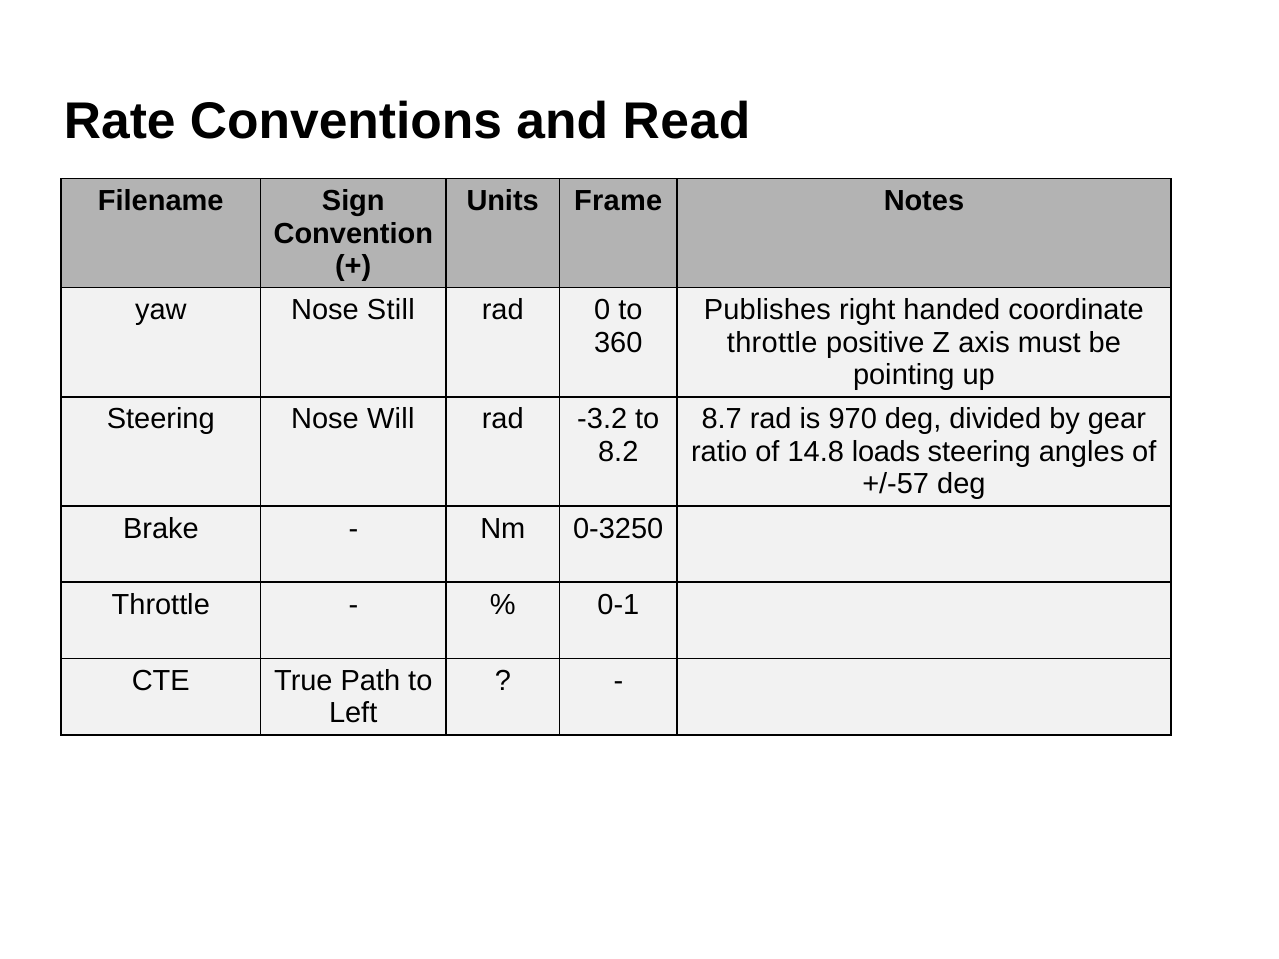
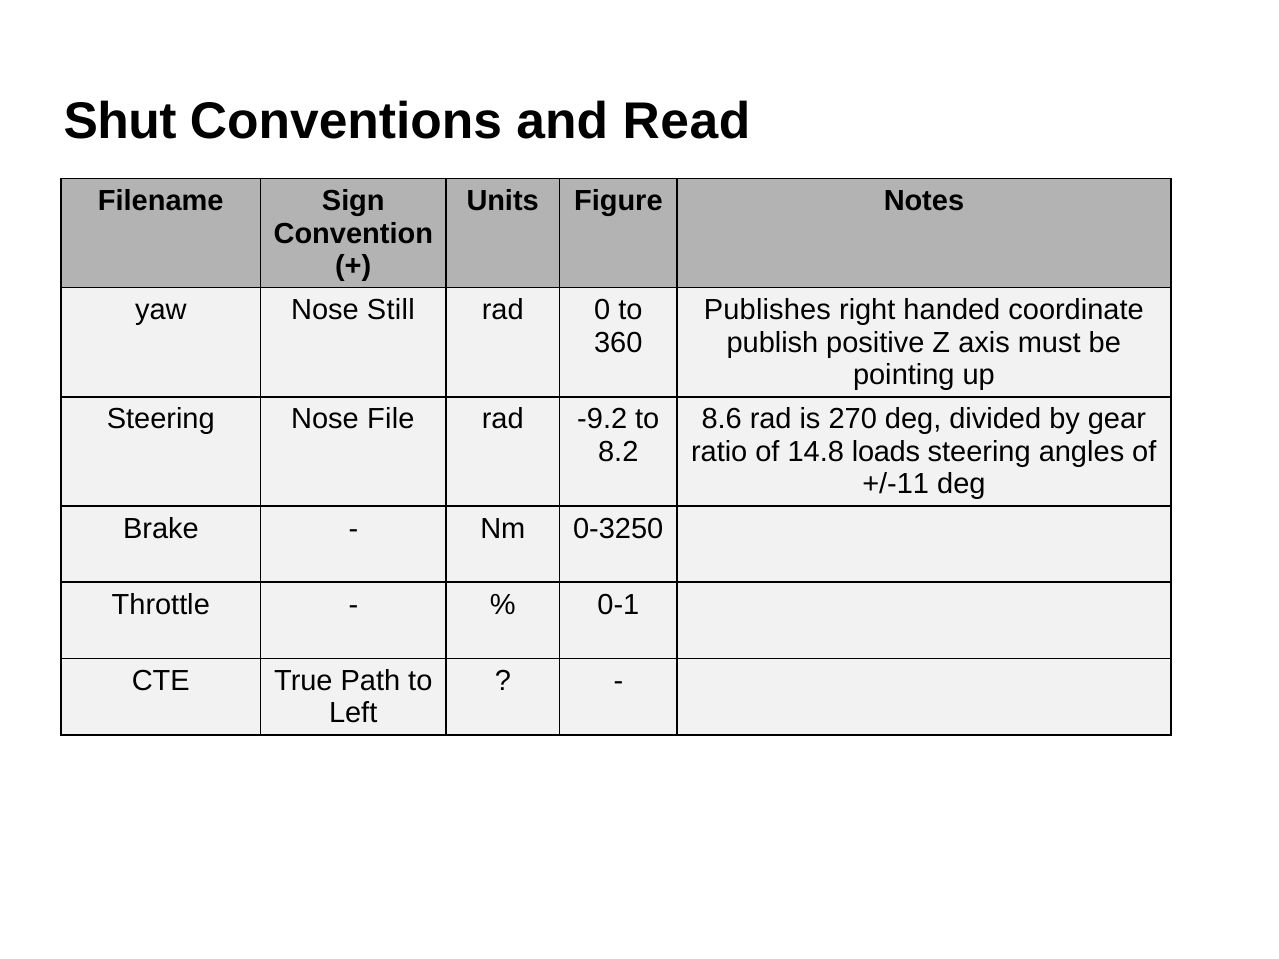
Rate: Rate -> Shut
Frame: Frame -> Figure
throttle at (772, 343): throttle -> publish
Will: Will -> File
-3.2: -3.2 -> -9.2
8.7: 8.7 -> 8.6
970: 970 -> 270
+/-57: +/-57 -> +/-11
